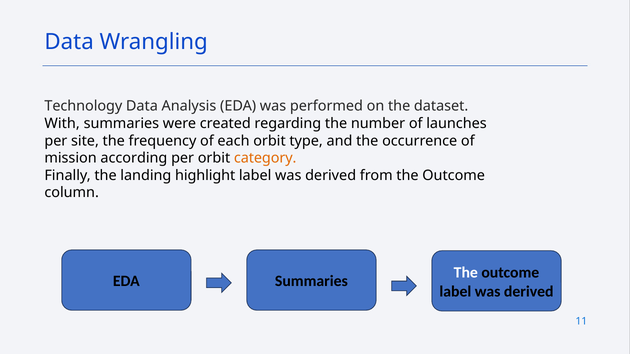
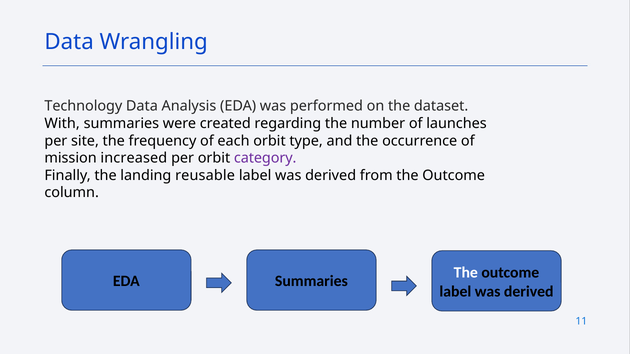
according: according -> increased
category colour: orange -> purple
highlight: highlight -> reusable
